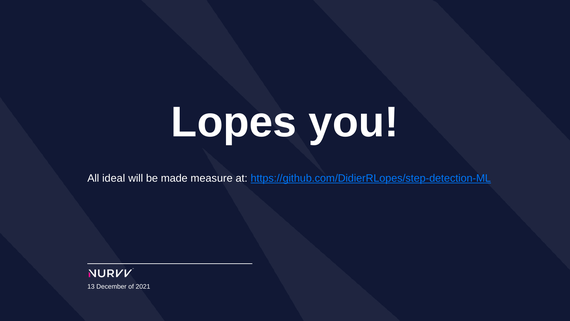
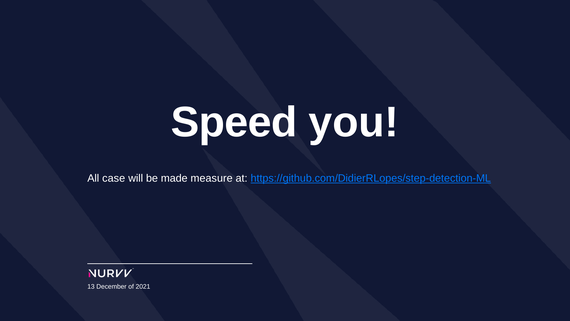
Lopes: Lopes -> Speed
ideal: ideal -> case
